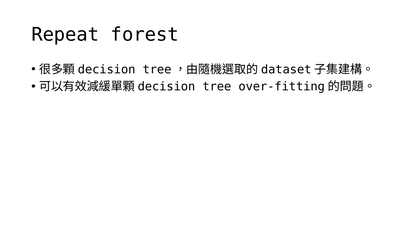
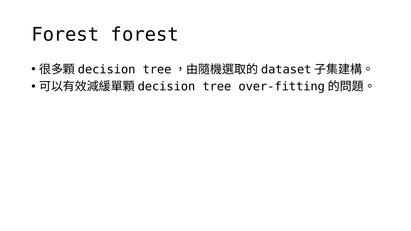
Repeat at (65, 35): Repeat -> Forest
